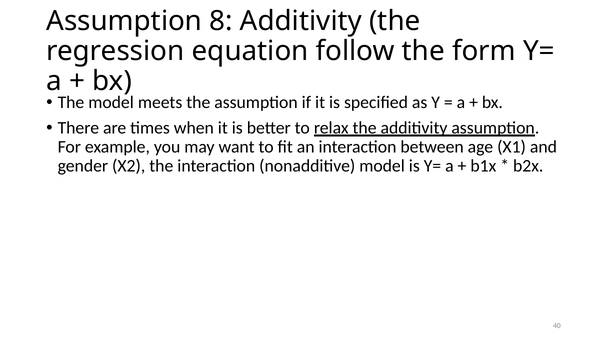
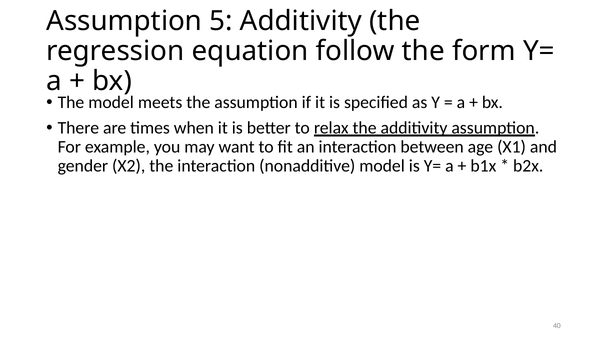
8: 8 -> 5
